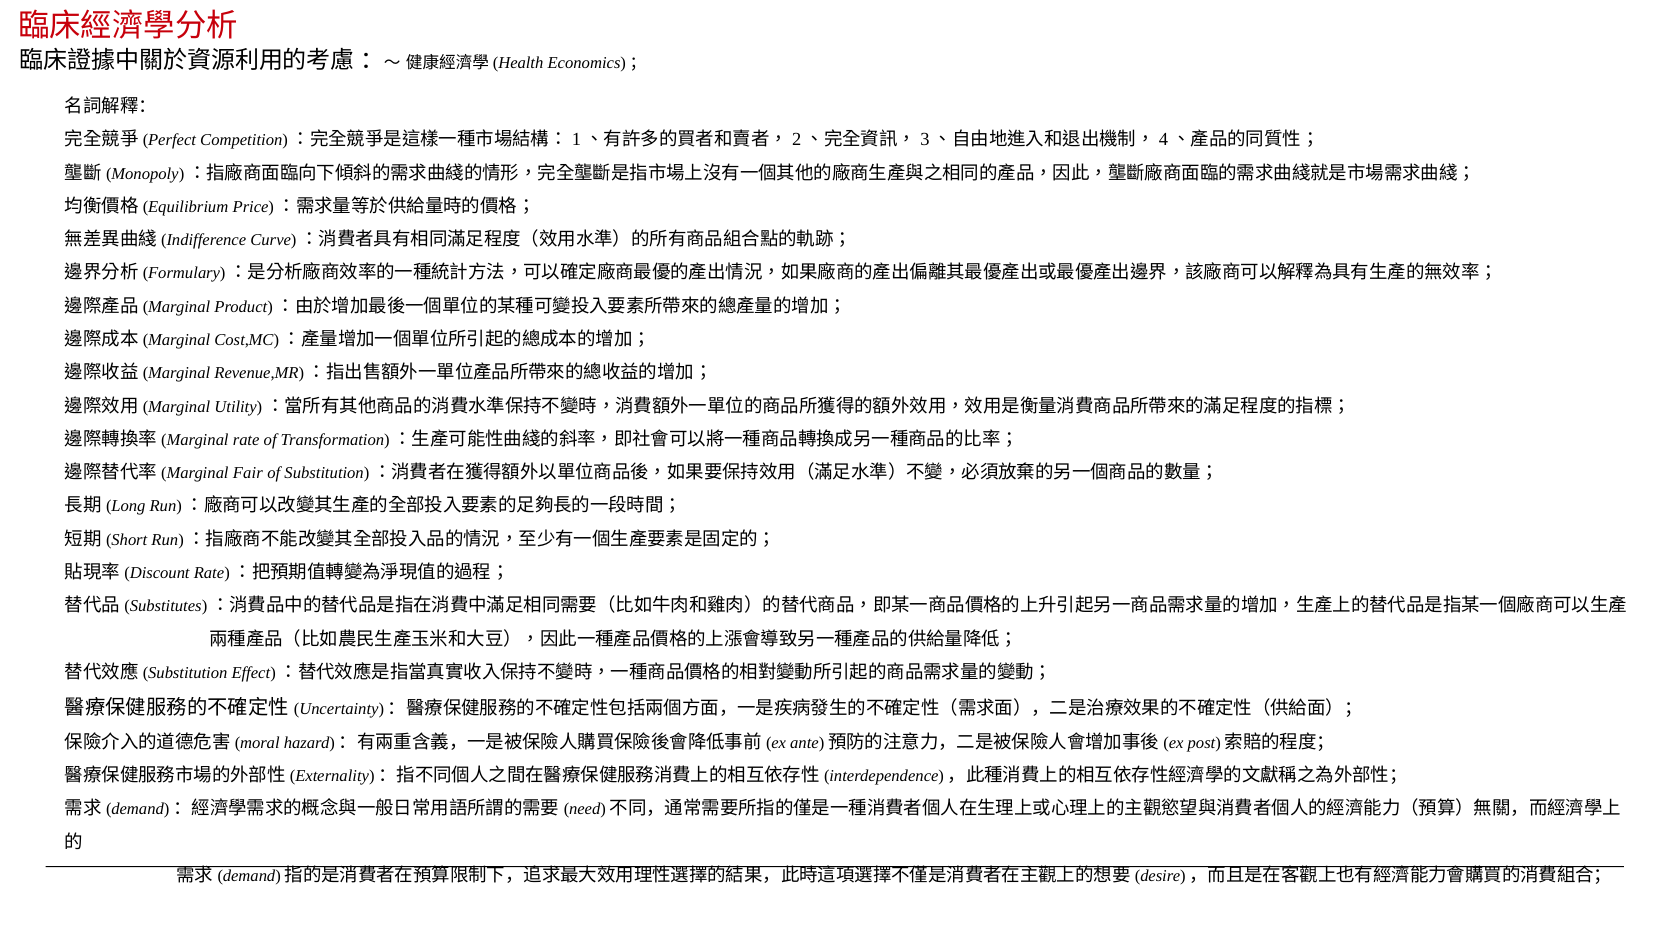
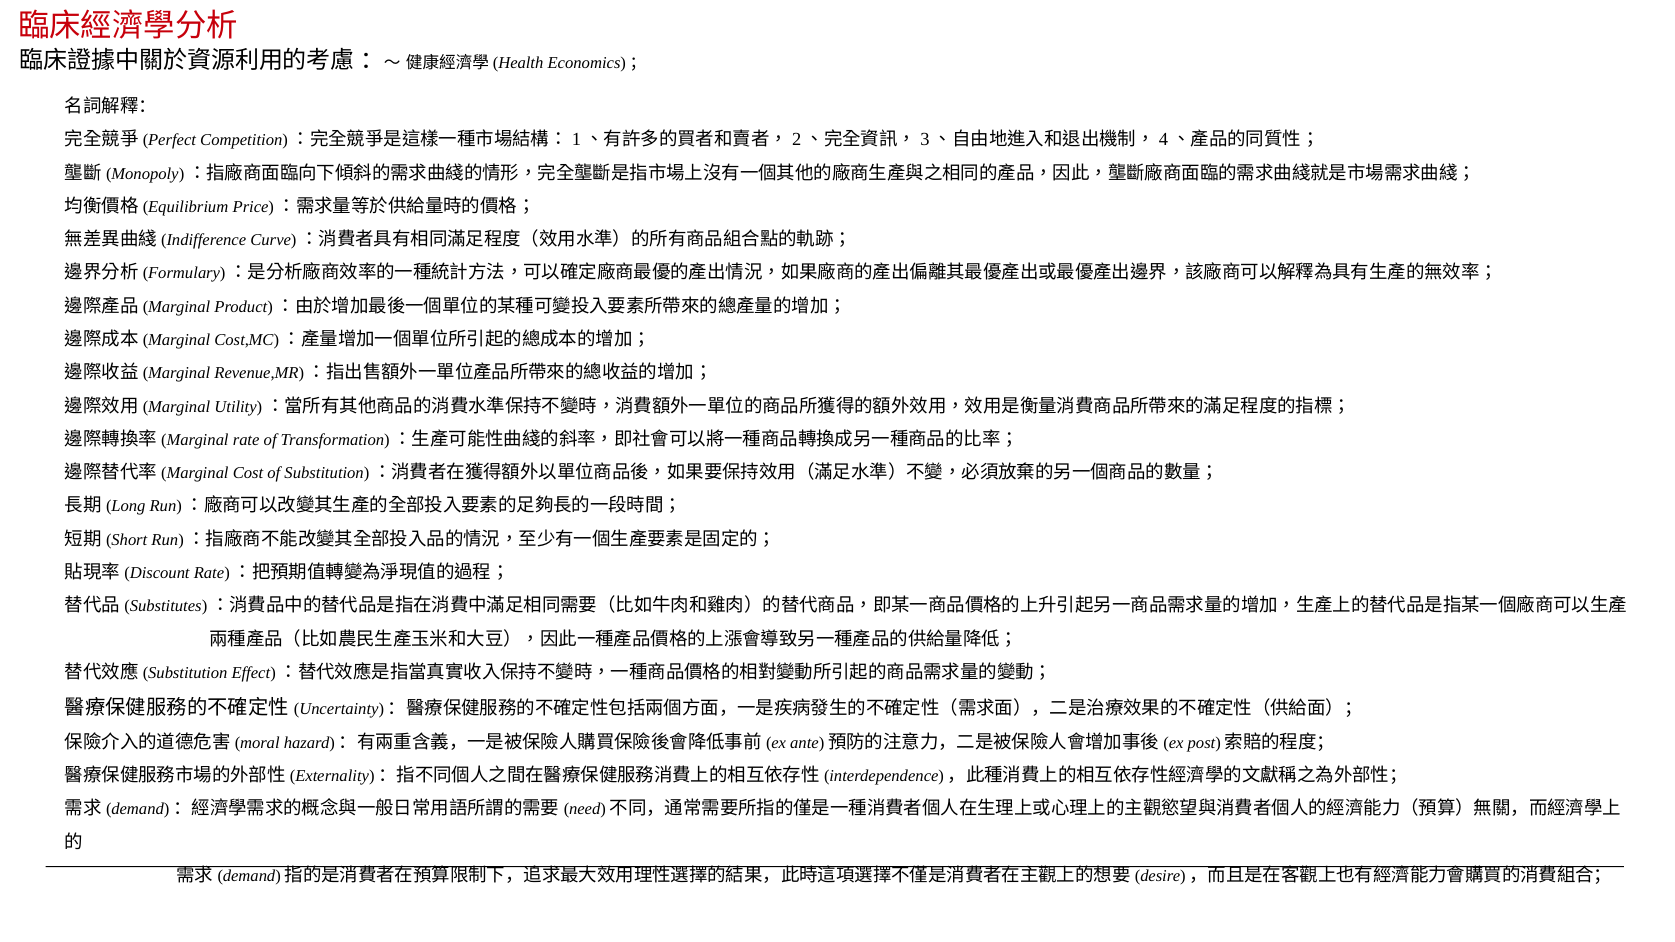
Fair: Fair -> Cost
